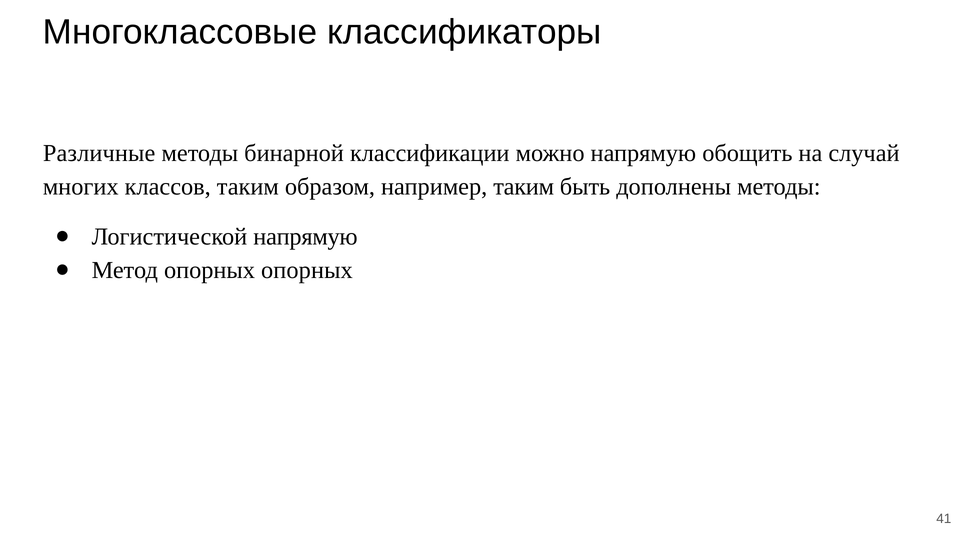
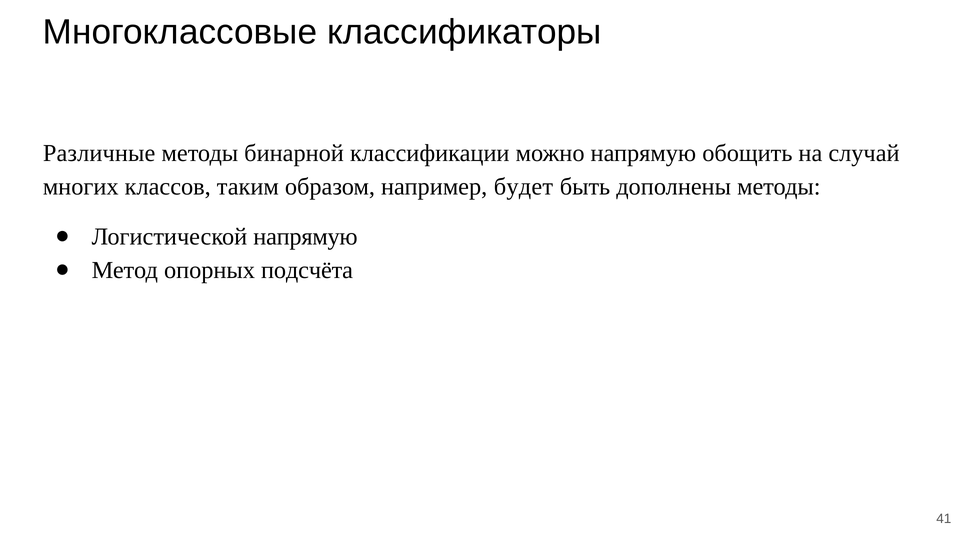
например таким: таким -> будет
опорных опорных: опорных -> подсчёта
